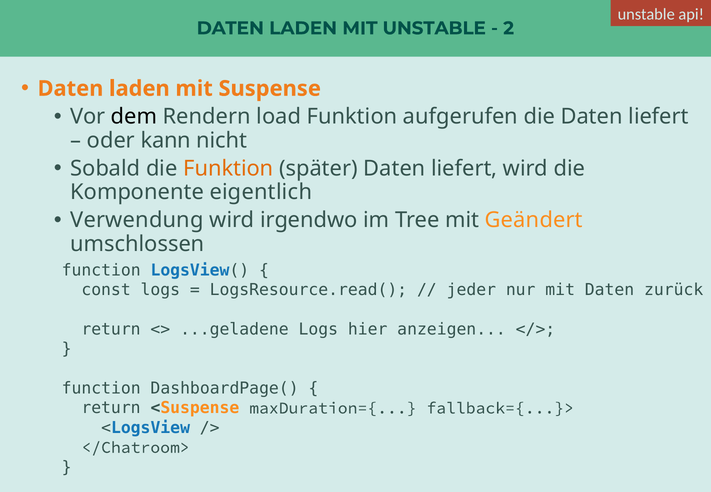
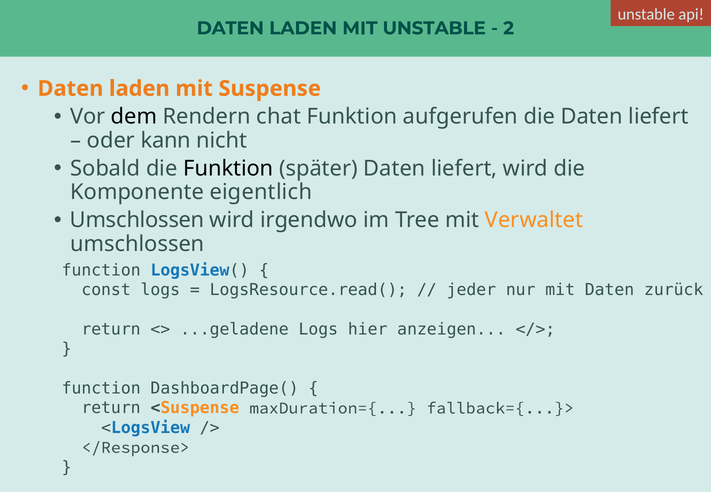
load: load -> chat
Funktion at (228, 169) colour: orange -> black
Verwendung at (137, 220): Verwendung -> Umschlossen
Geändert: Geändert -> Verwaltet
</Chatroom>: </Chatroom> -> </Response>
